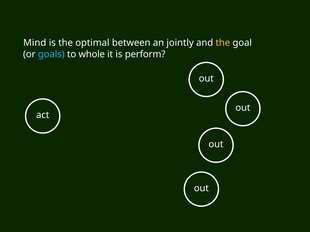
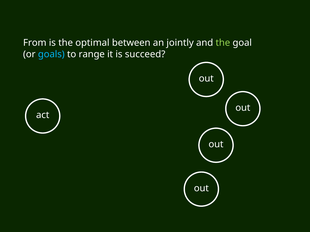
Mind: Mind -> From
the at (223, 43) colour: yellow -> light green
whole: whole -> range
perform: perform -> succeed
